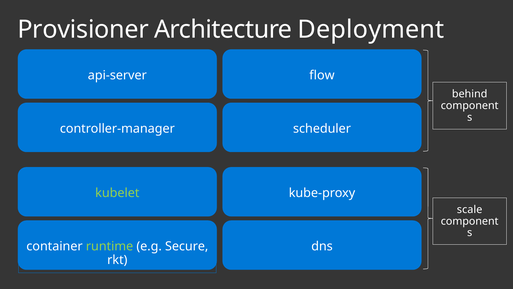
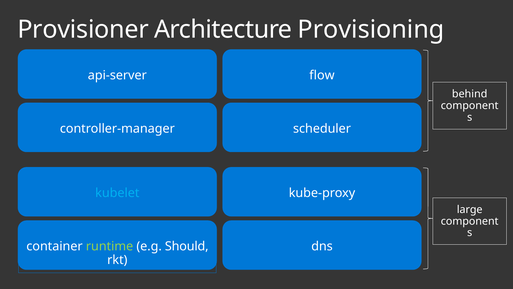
Deployment: Deployment -> Provisioning
kubelet colour: light green -> light blue
scale: scale -> large
Secure: Secure -> Should
